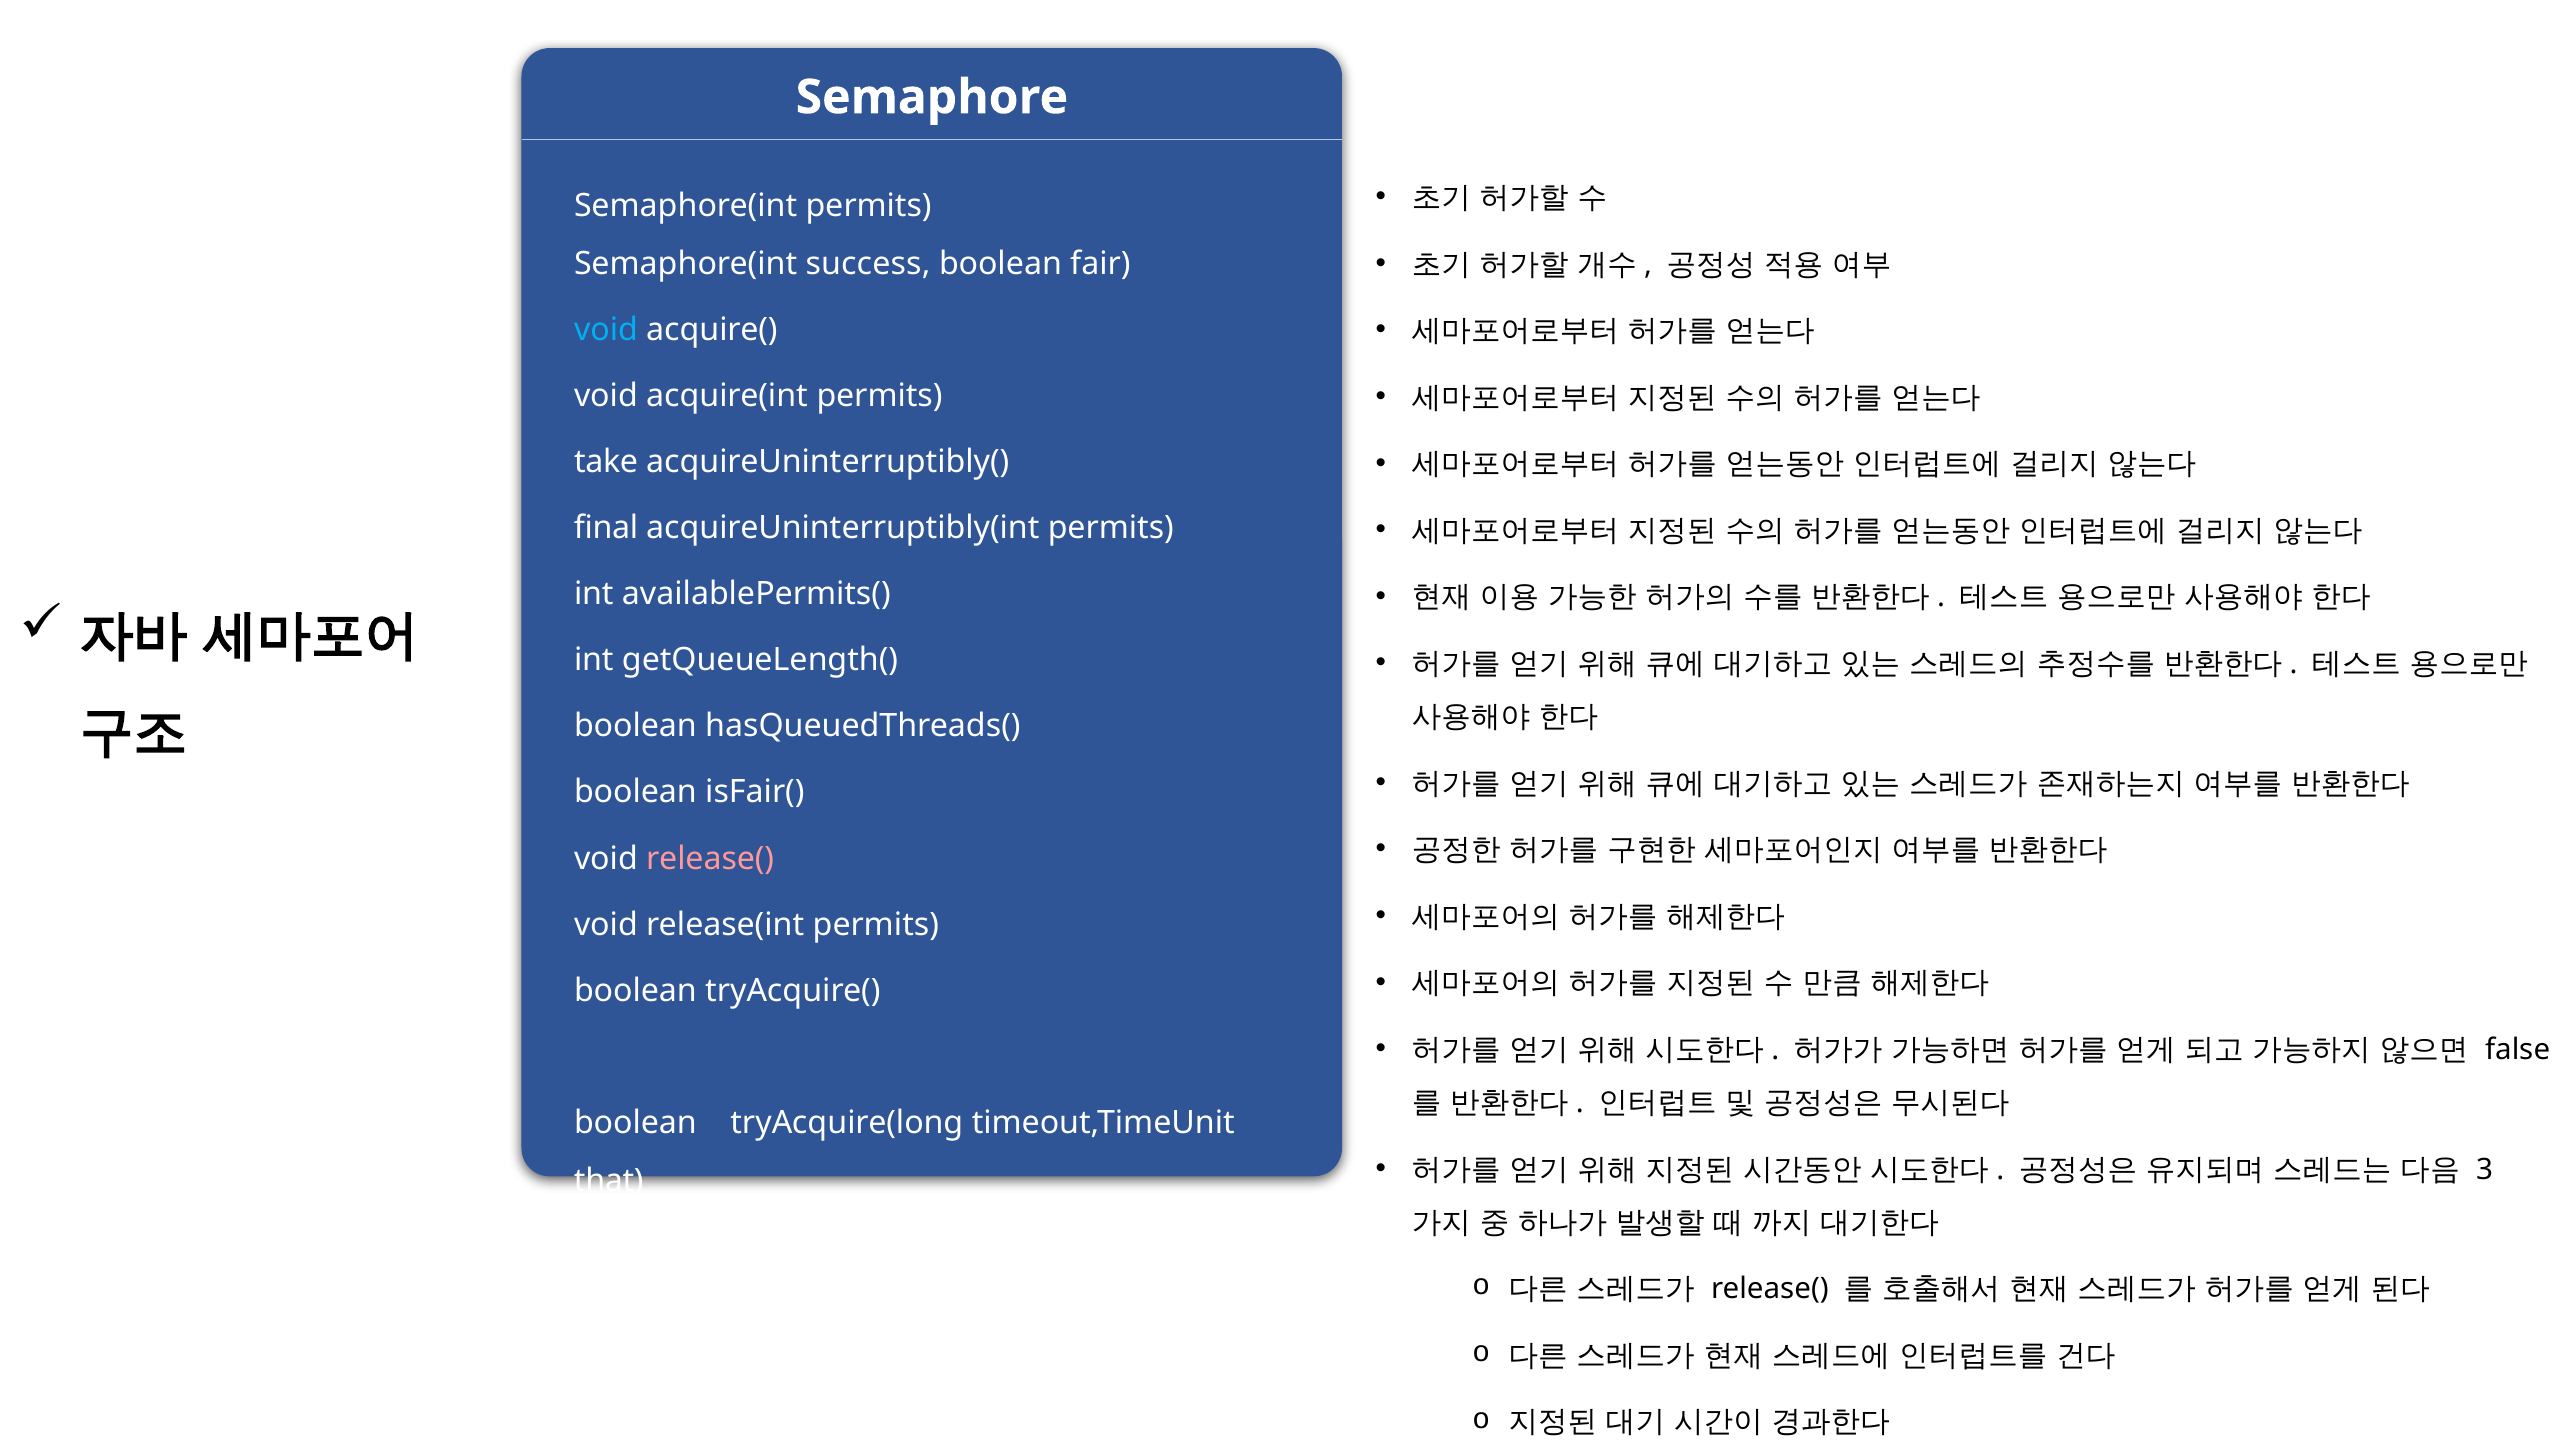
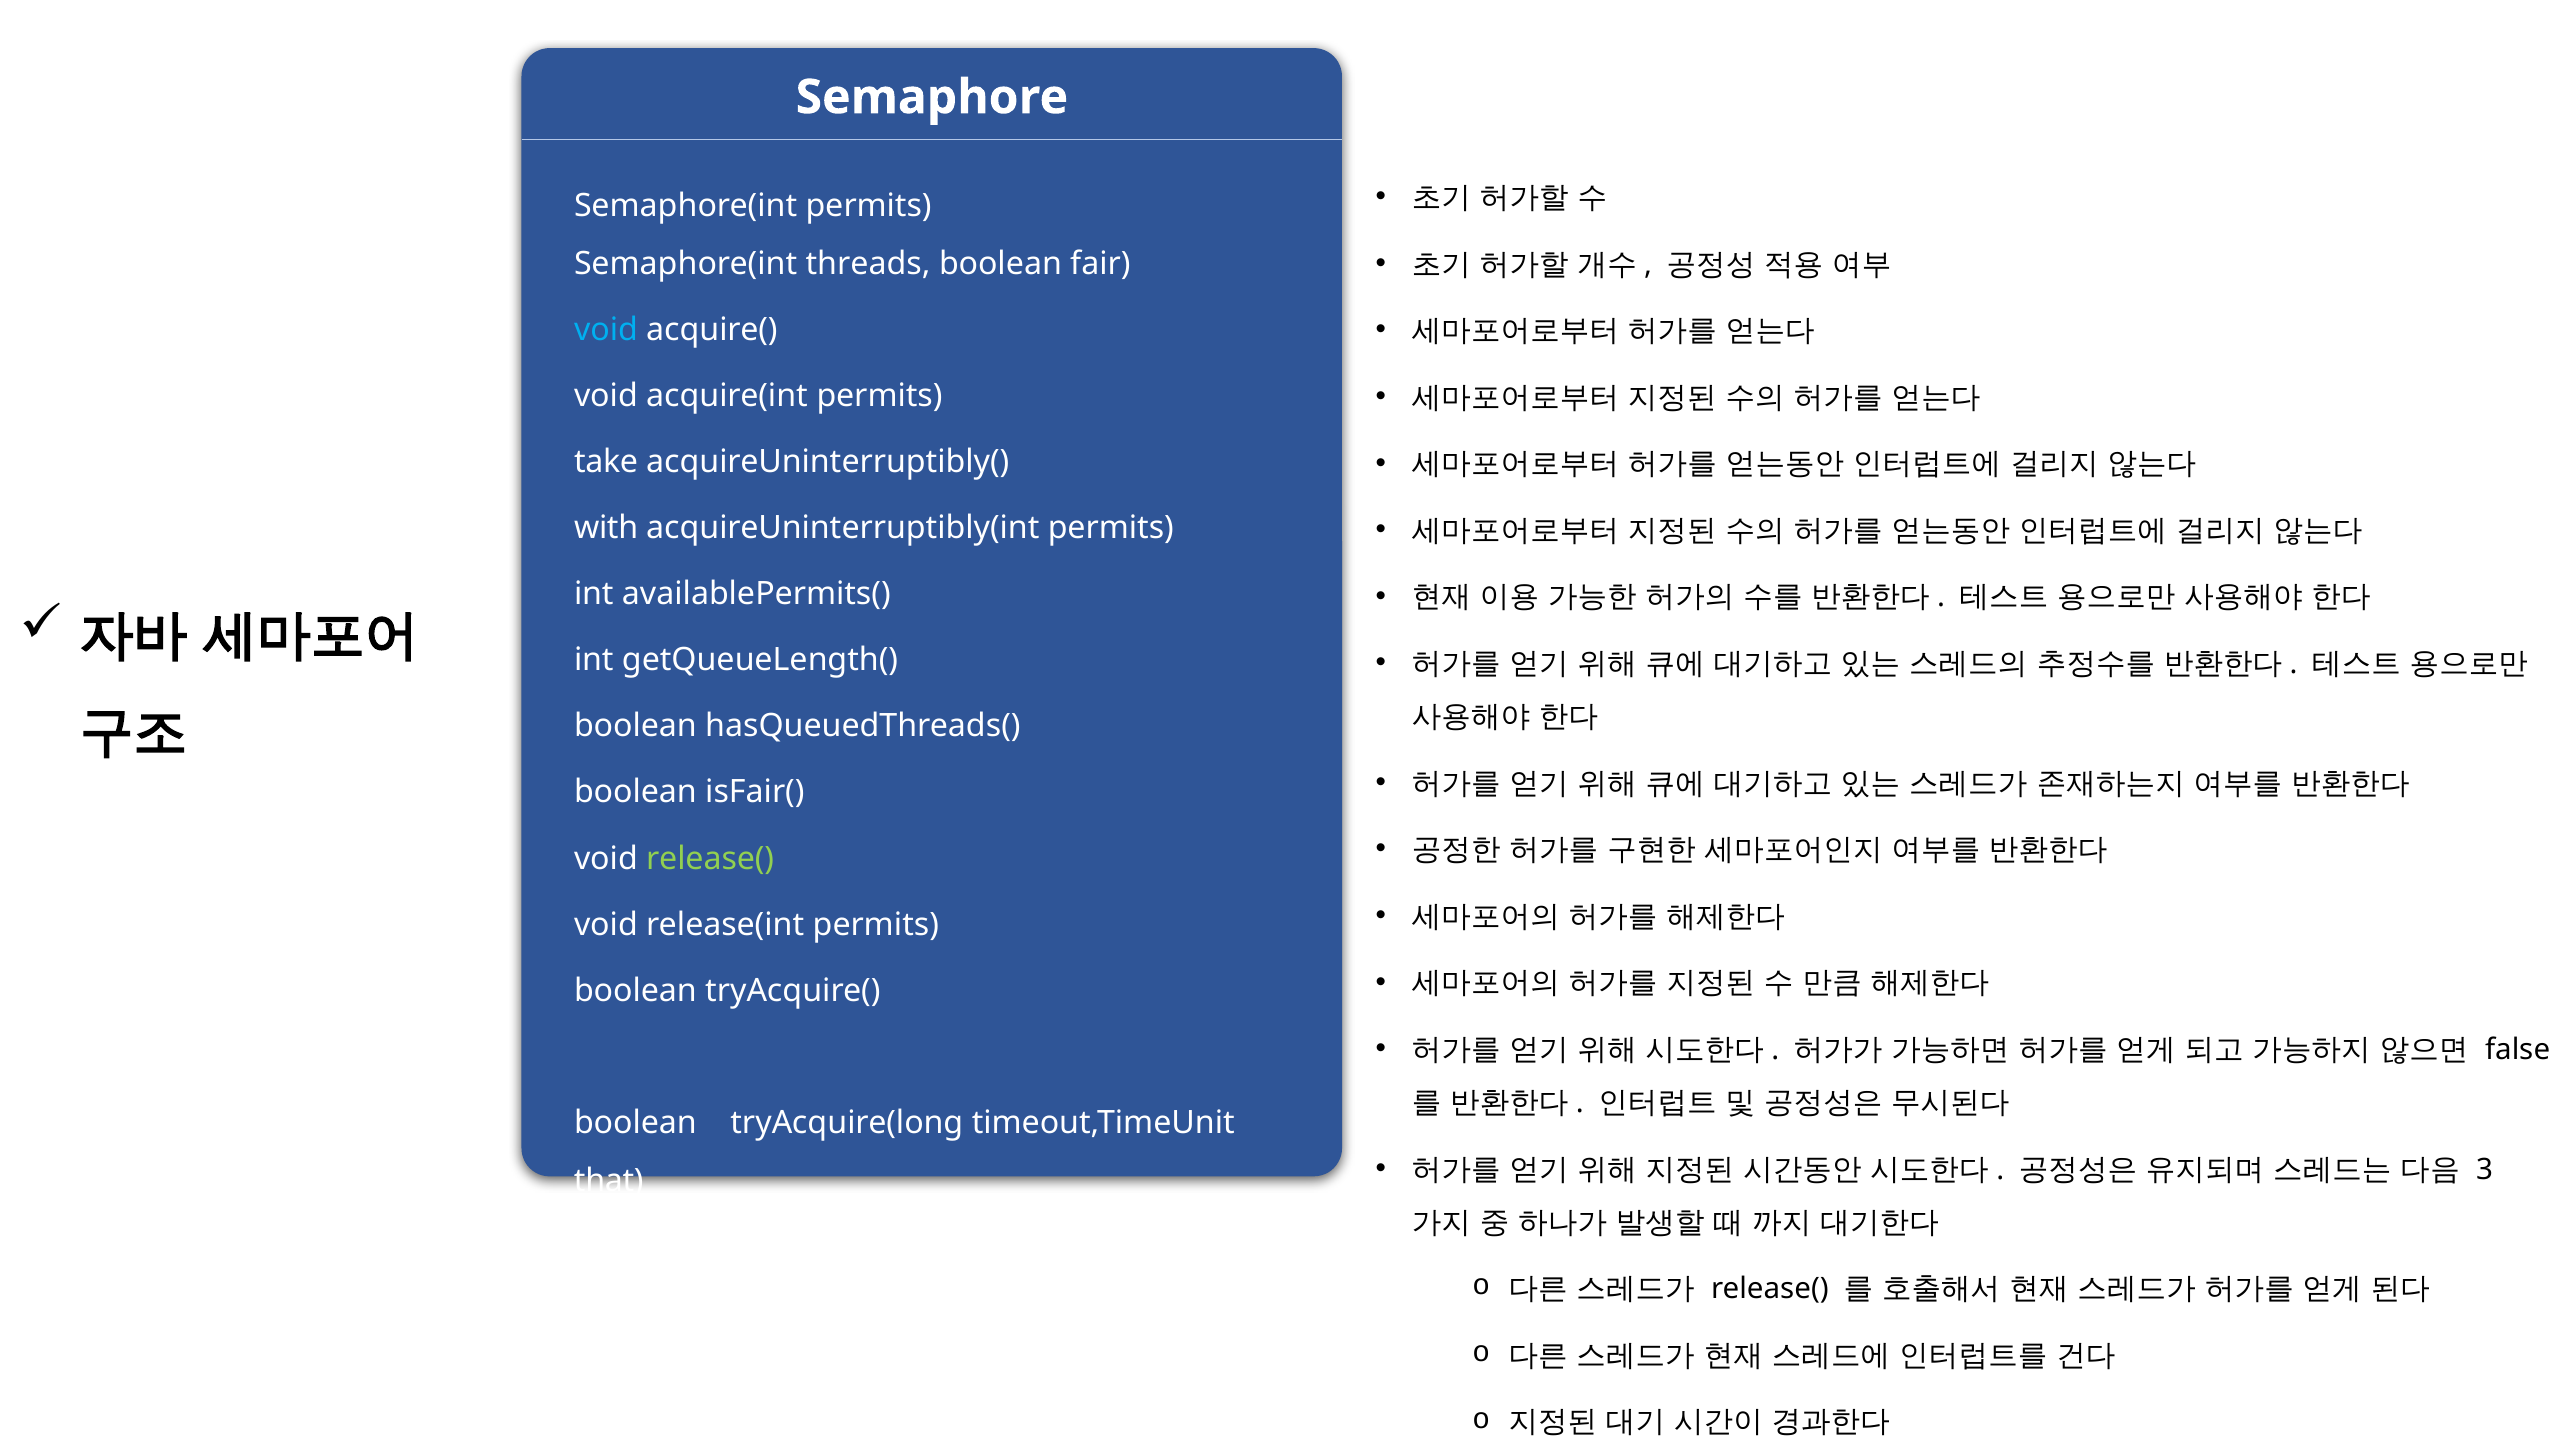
success: success -> threads
final: final -> with
release( at (710, 858) colour: pink -> light green
